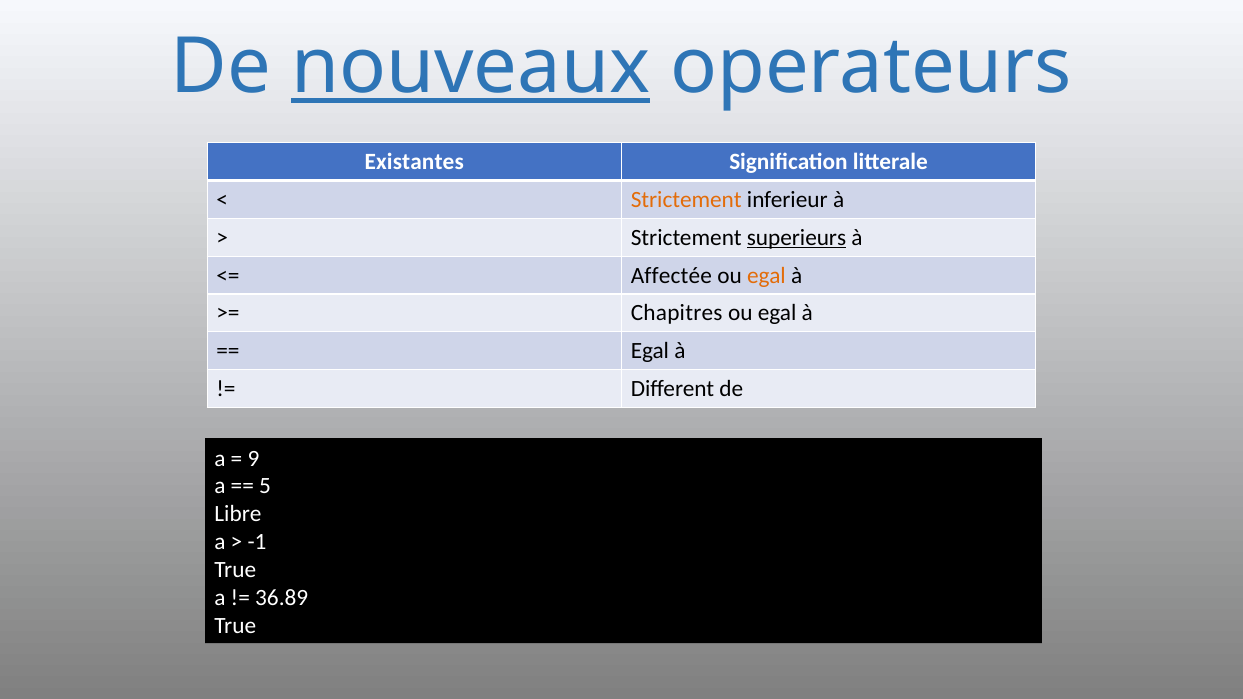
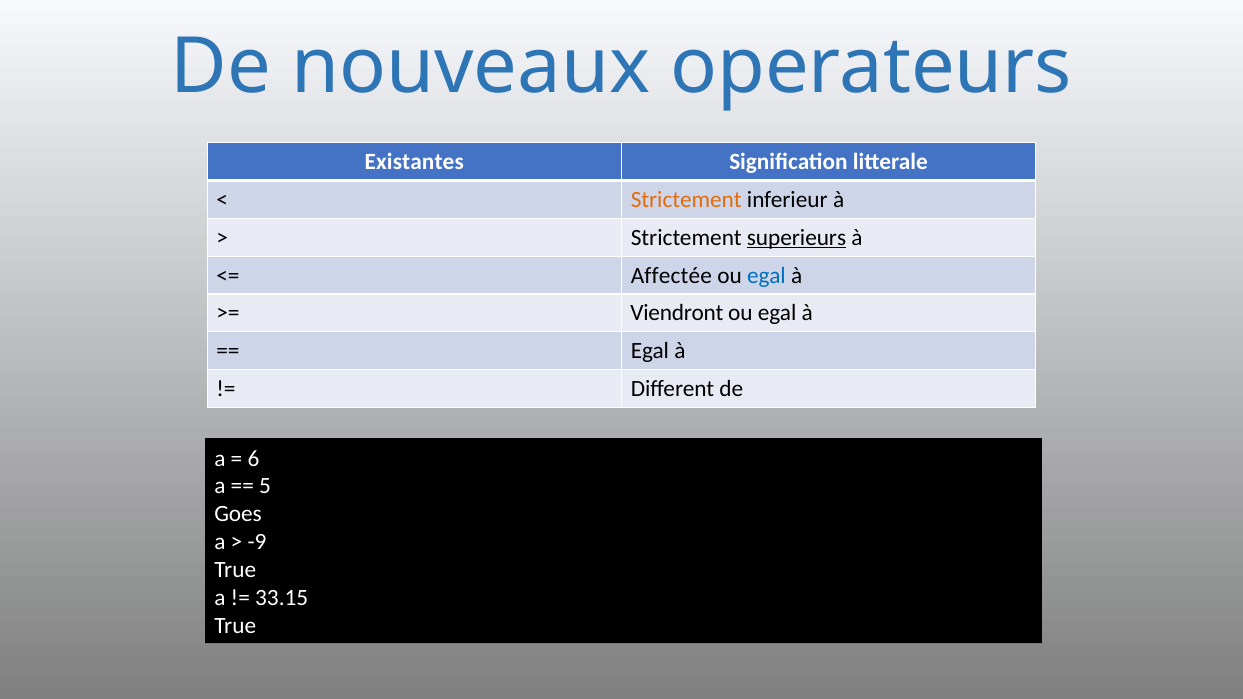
nouveaux underline: present -> none
egal at (766, 275) colour: orange -> blue
Chapitres: Chapitres -> Viendront
9: 9 -> 6
Libre: Libre -> Goes
-1: -1 -> -9
36.89: 36.89 -> 33.15
